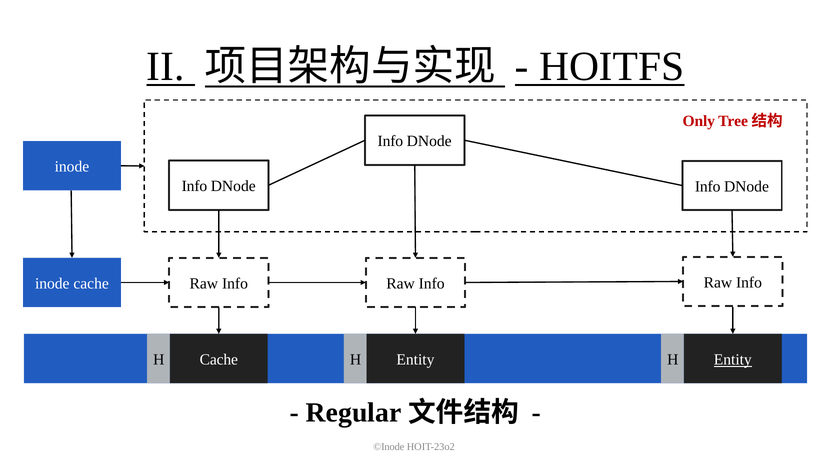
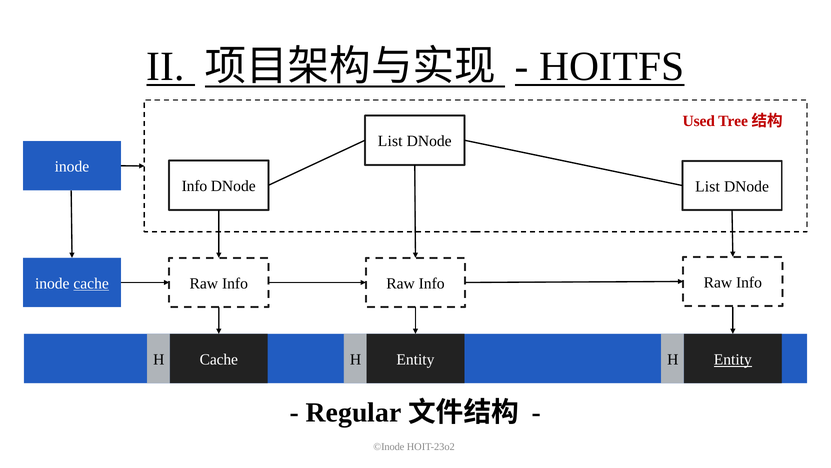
Only: Only -> Used
Info at (390, 141): Info -> List
Info at (708, 186): Info -> List
cache at (91, 283) underline: none -> present
